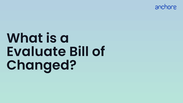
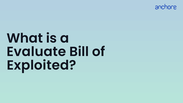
Changed: Changed -> Exploited
